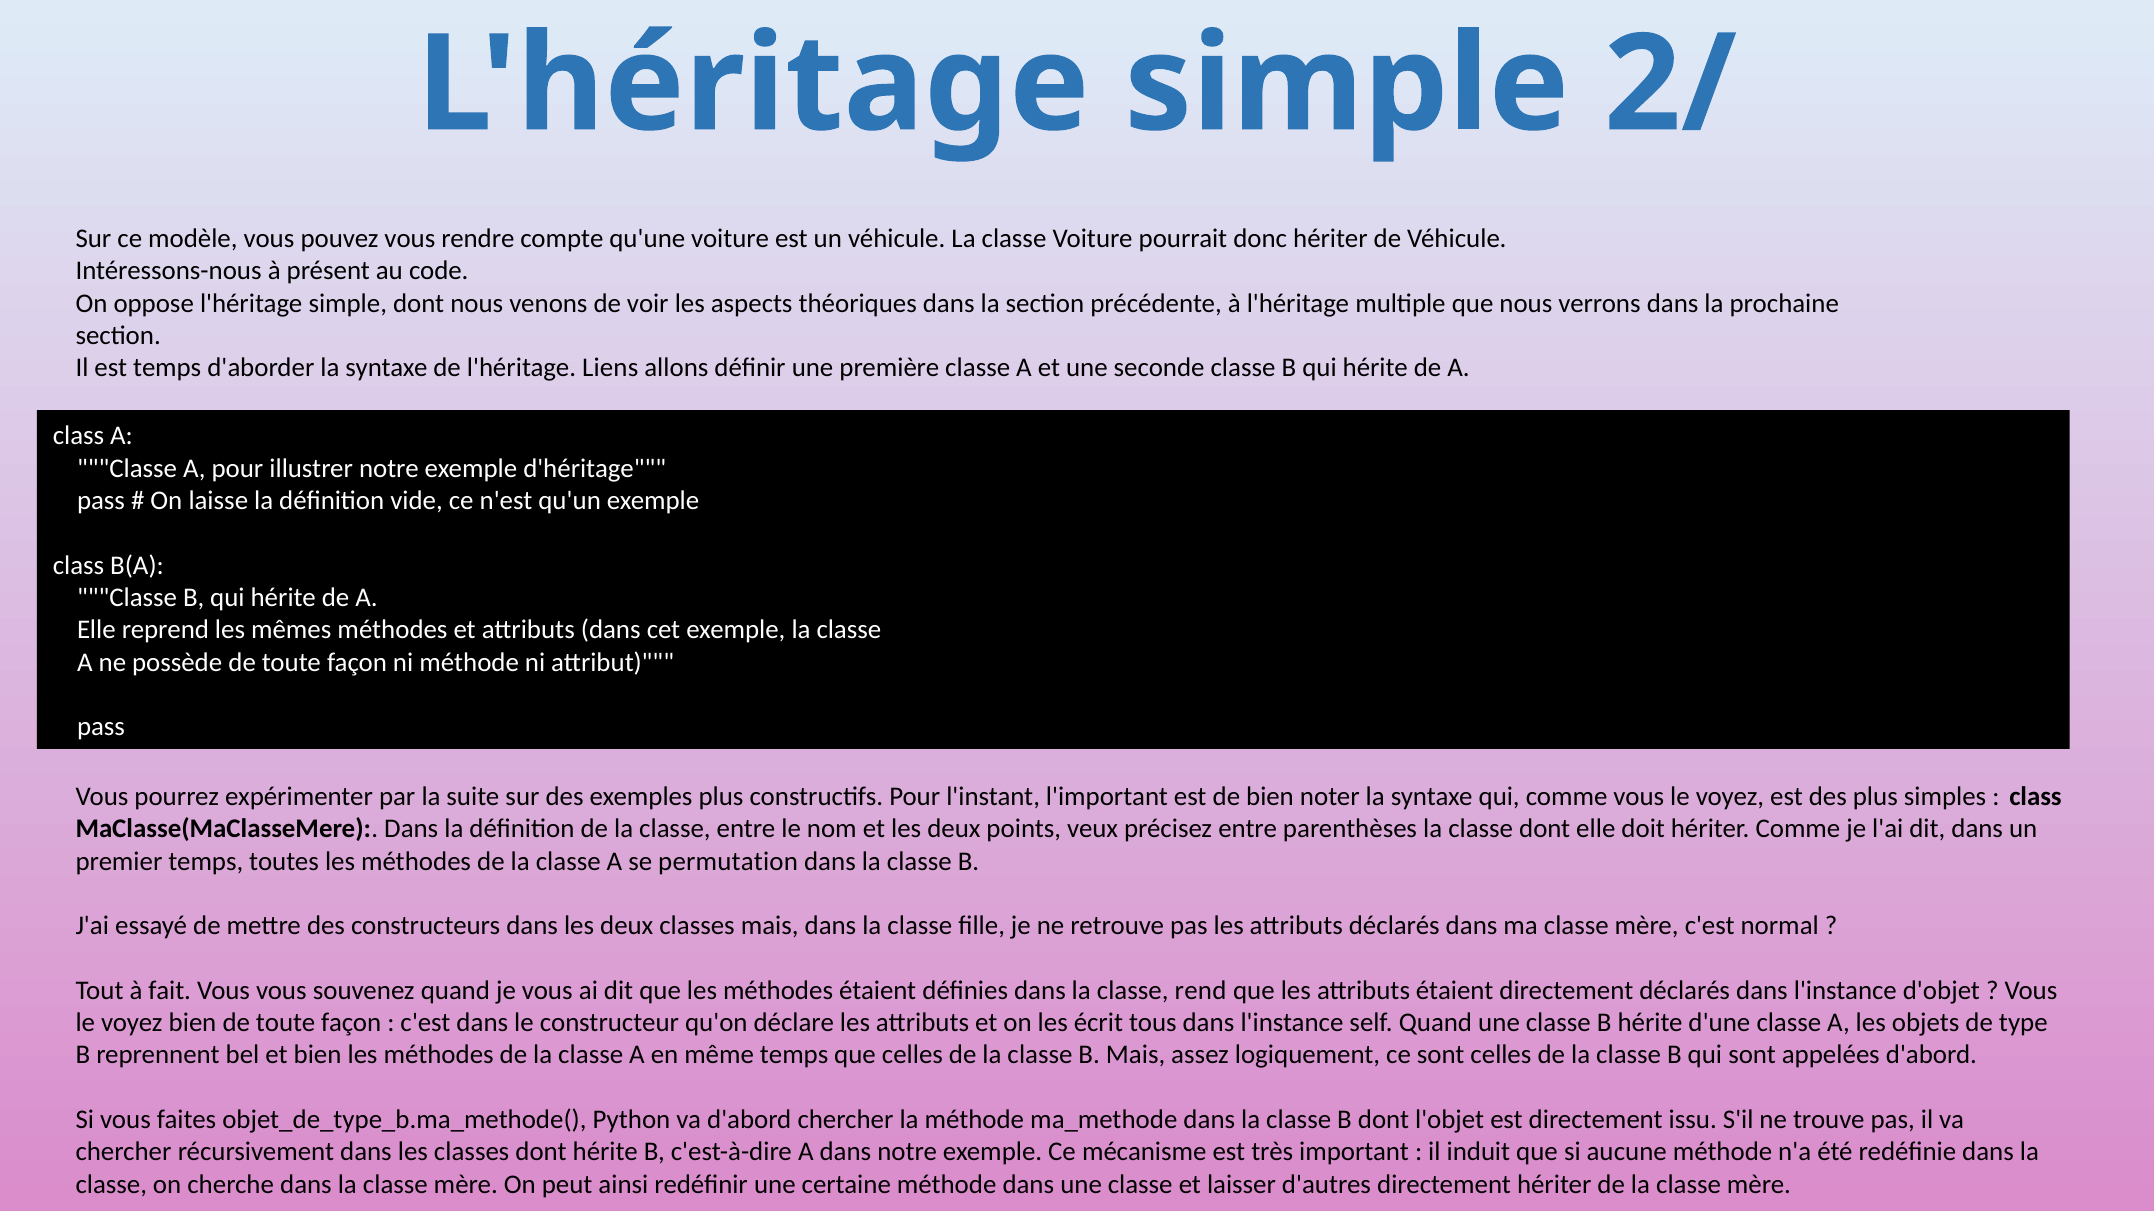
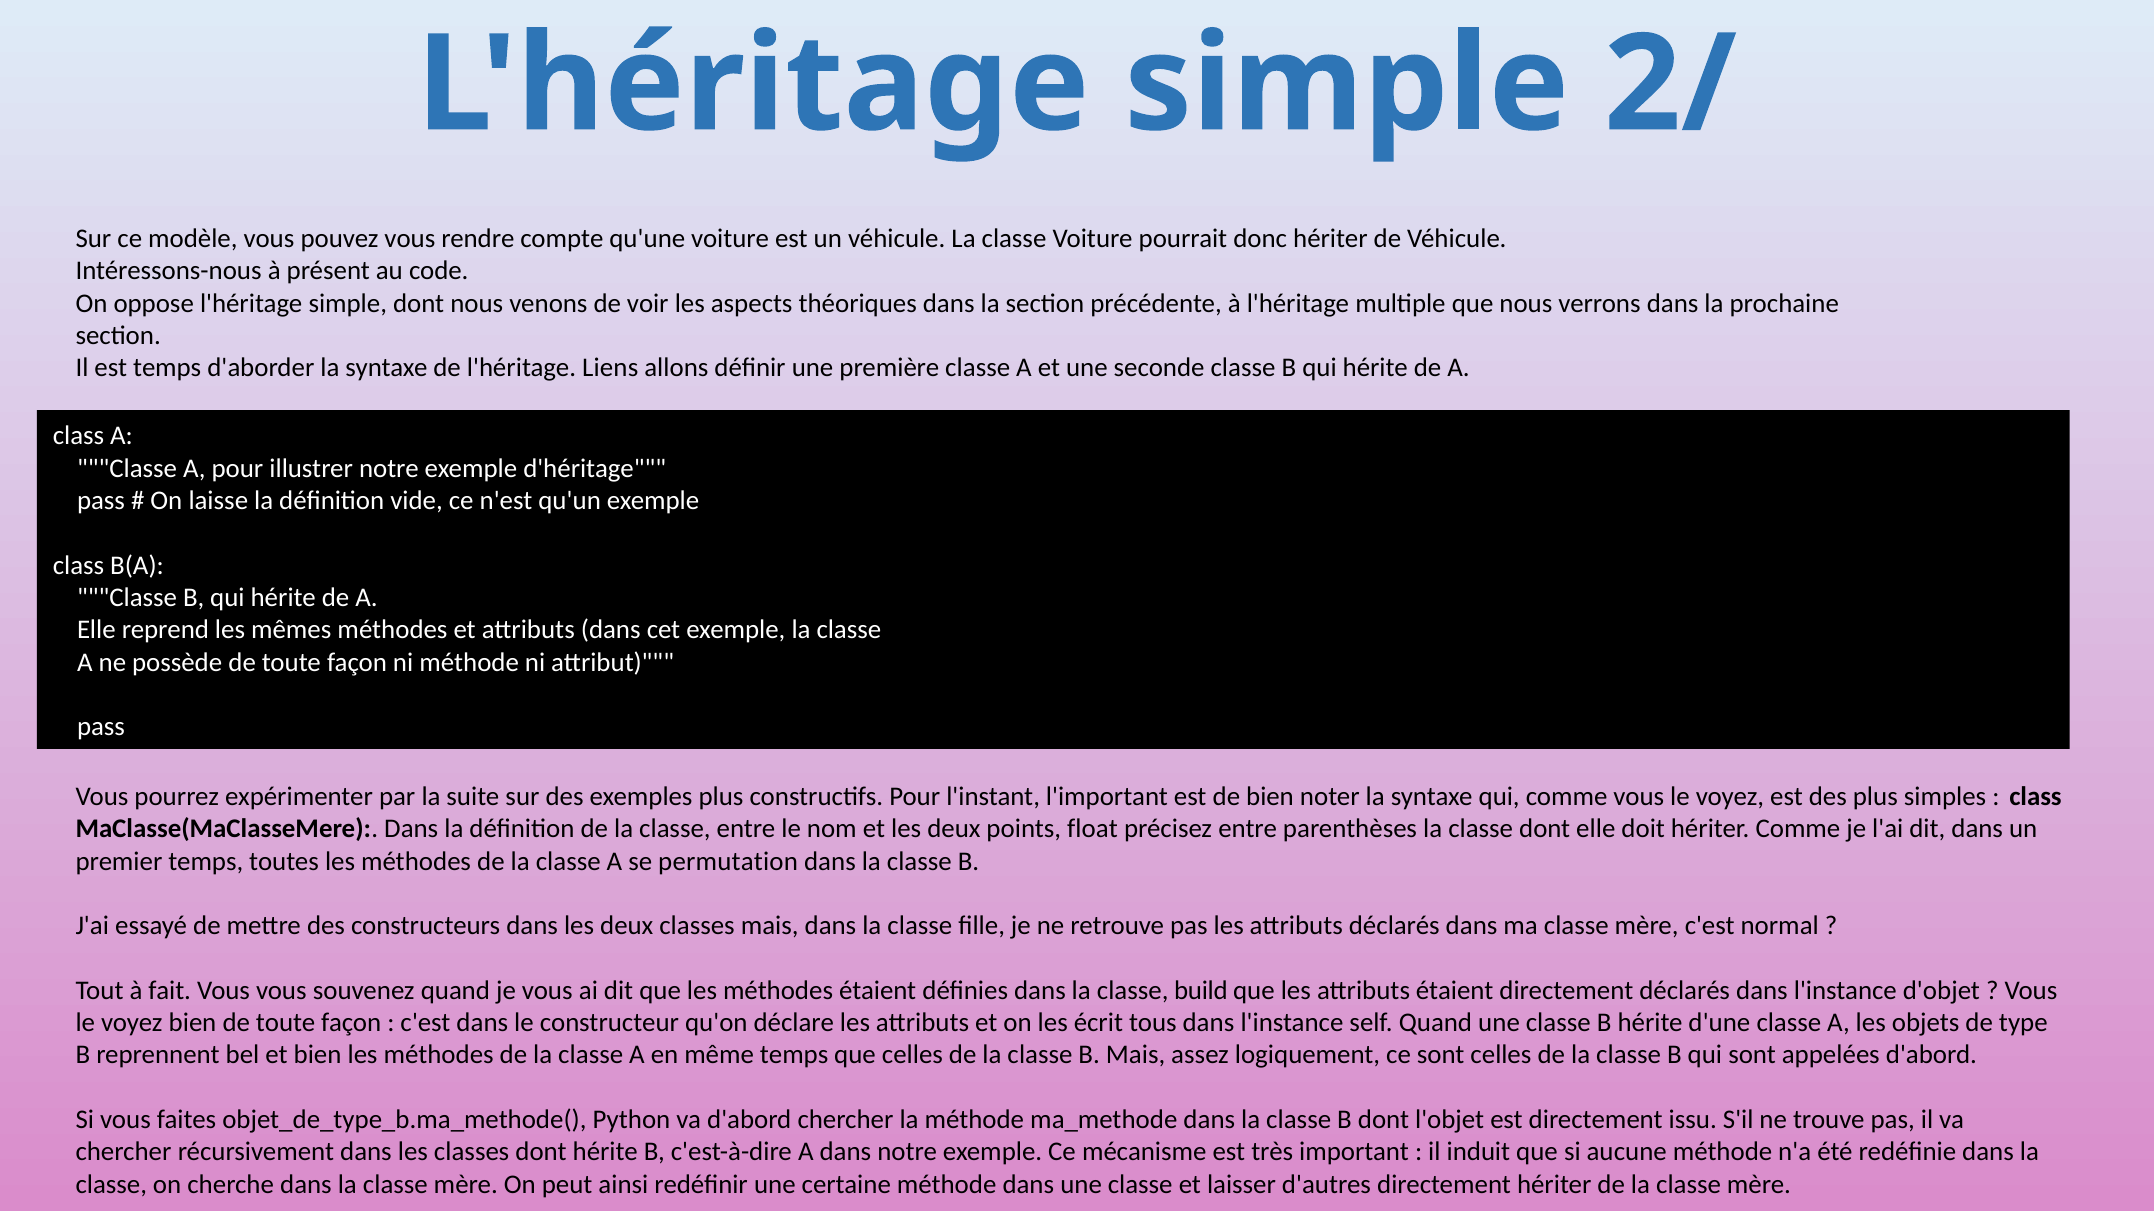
veux: veux -> float
rend: rend -> build
